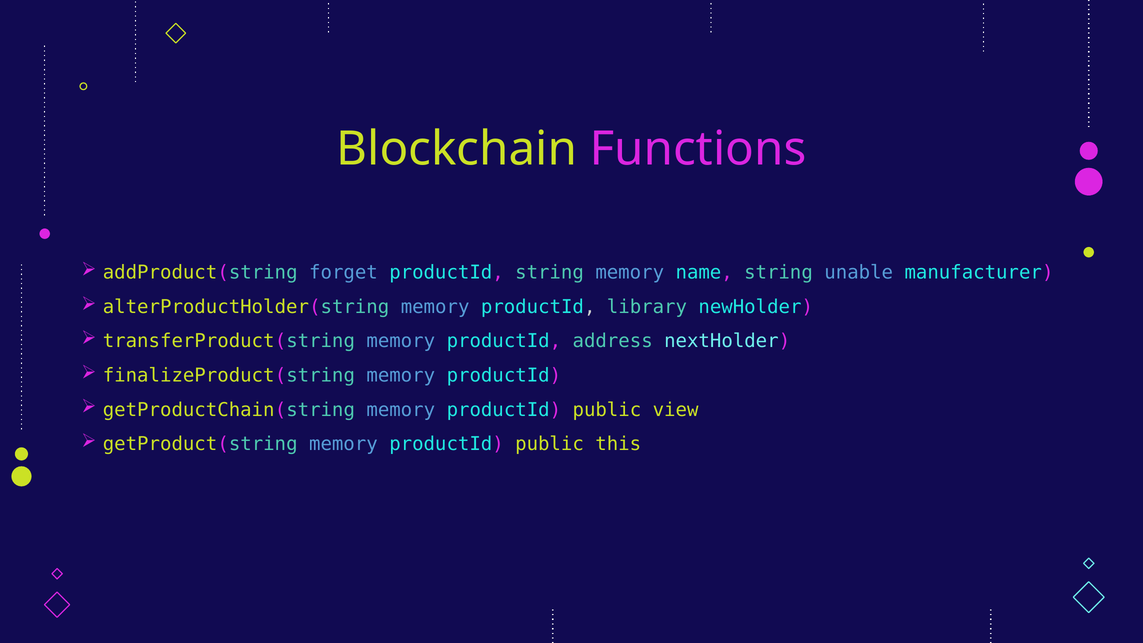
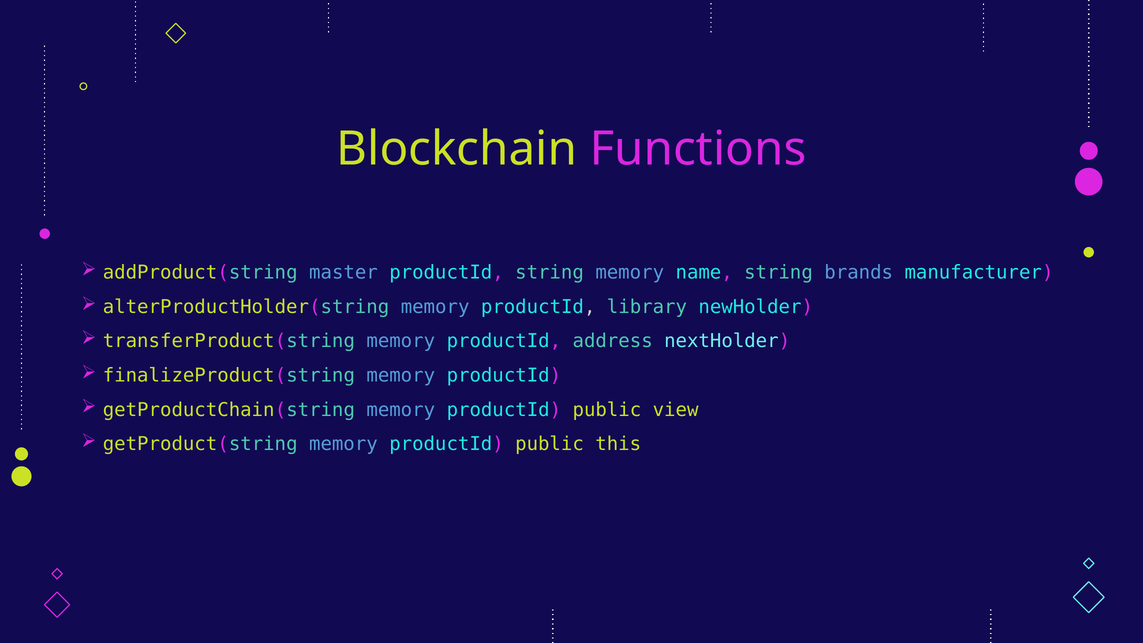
forget: forget -> master
unable: unable -> brands
